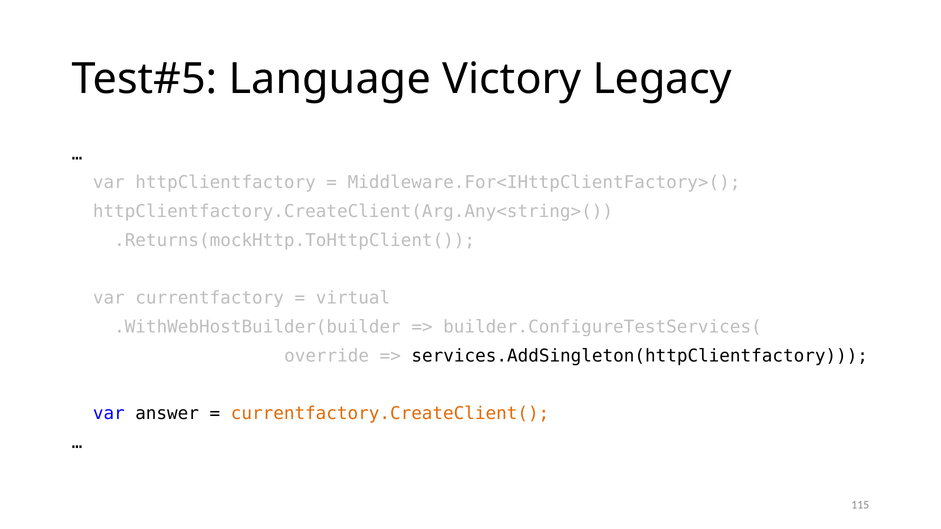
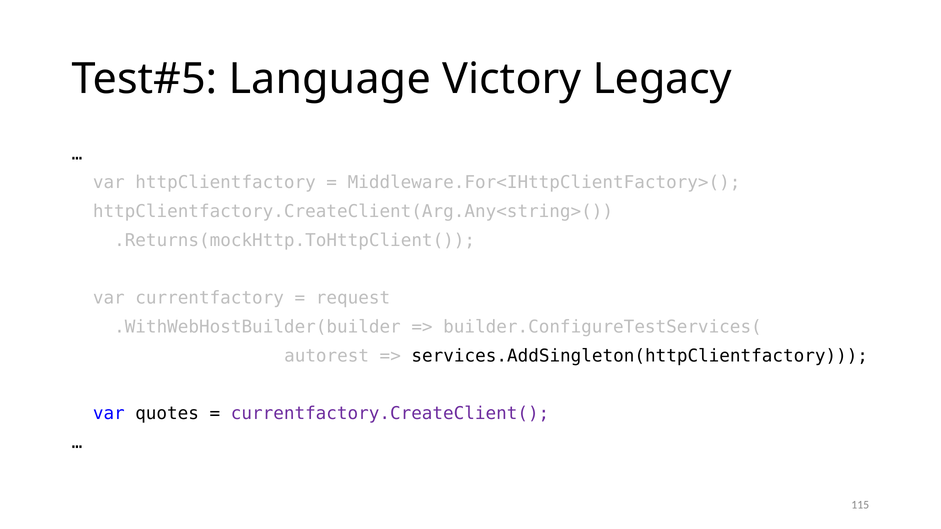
virtual: virtual -> request
override: override -> autorest
answer: answer -> quotes
currentfactory.CreateClient( colour: orange -> purple
